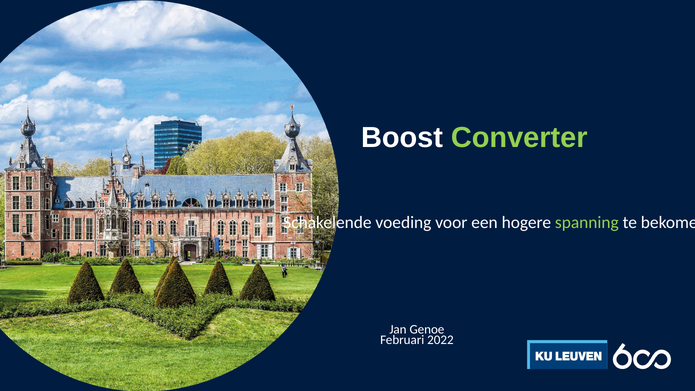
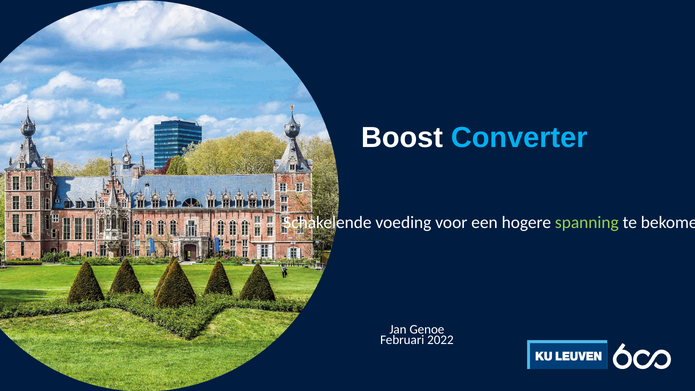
Converter colour: light green -> light blue
